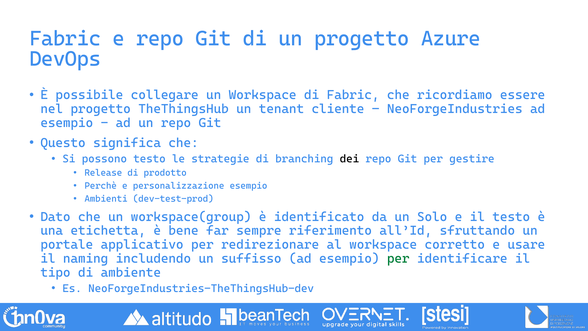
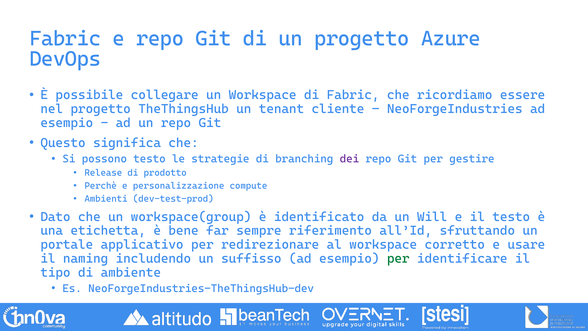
dei colour: black -> purple
personalizzazione esempio: esempio -> compute
Solo: Solo -> Will
